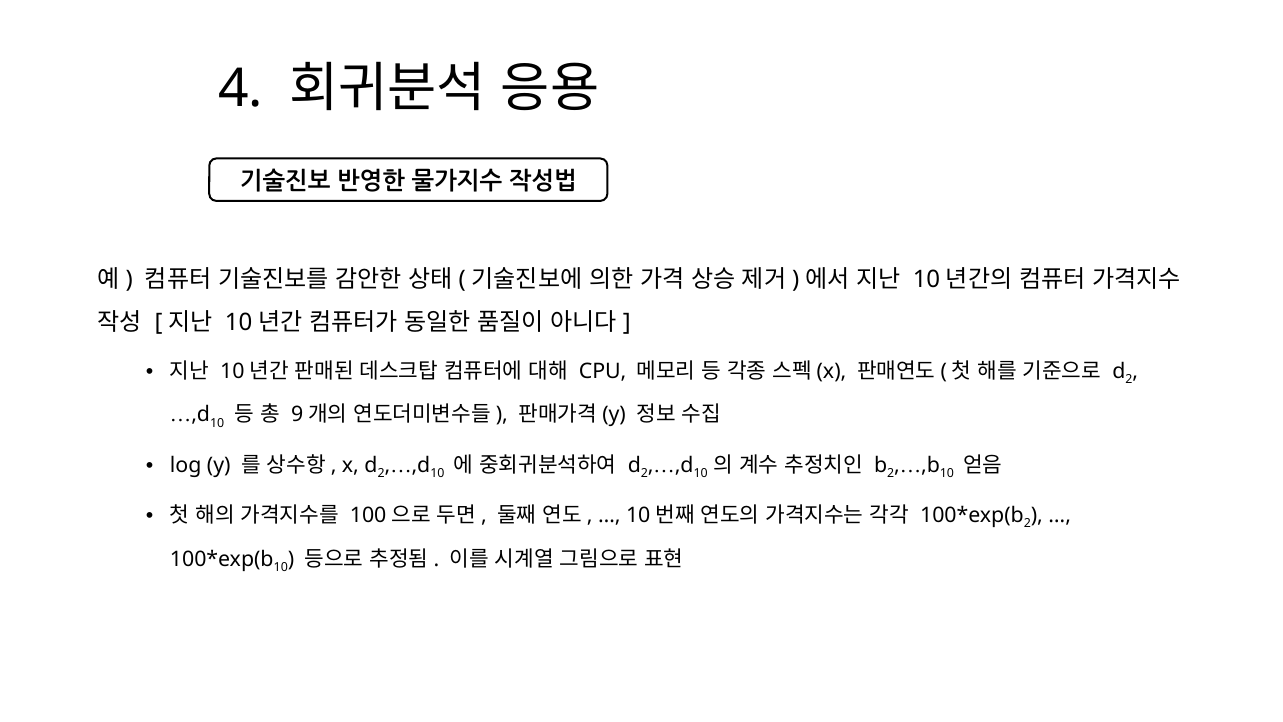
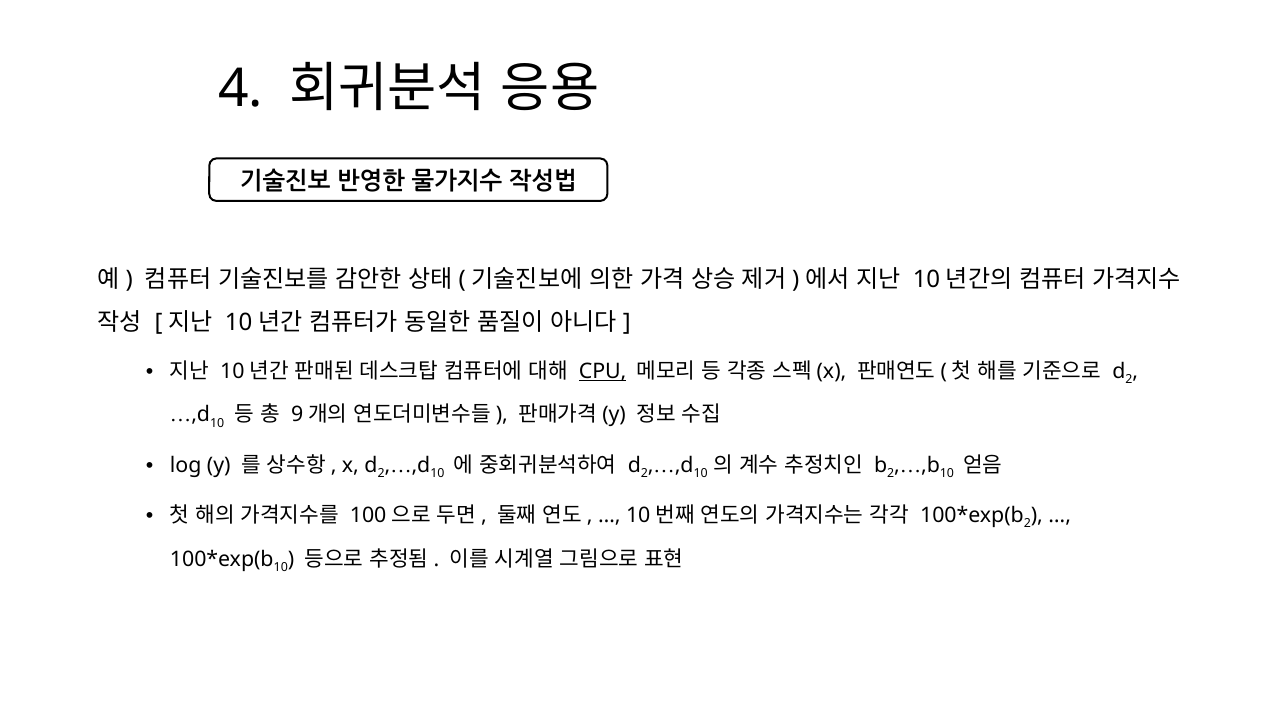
CPU underline: none -> present
